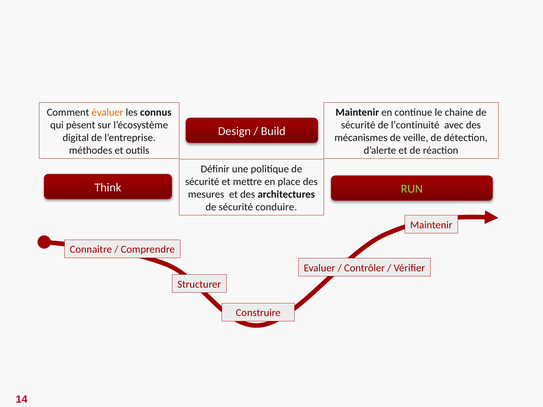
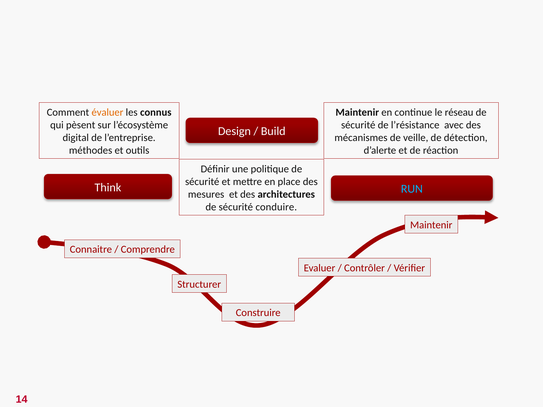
chaine: chaine -> réseau
l’continuité: l’continuité -> l’résistance
RUN colour: light green -> light blue
